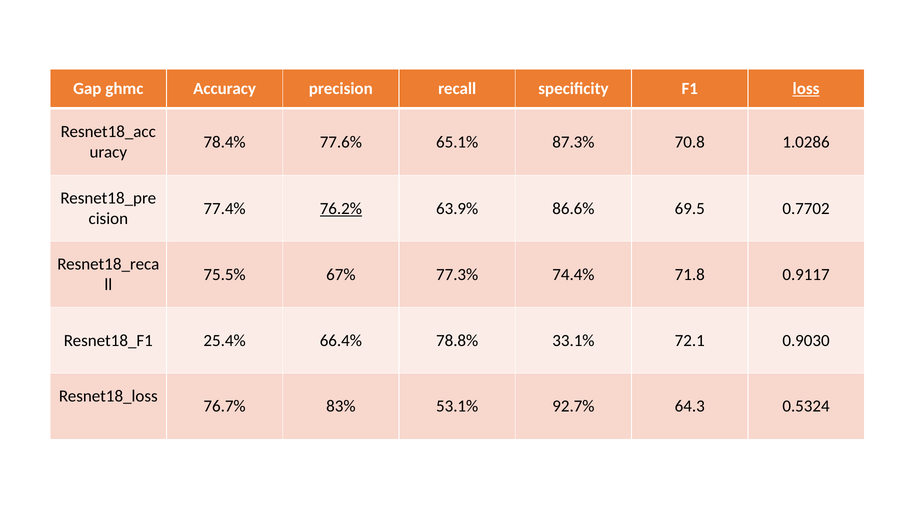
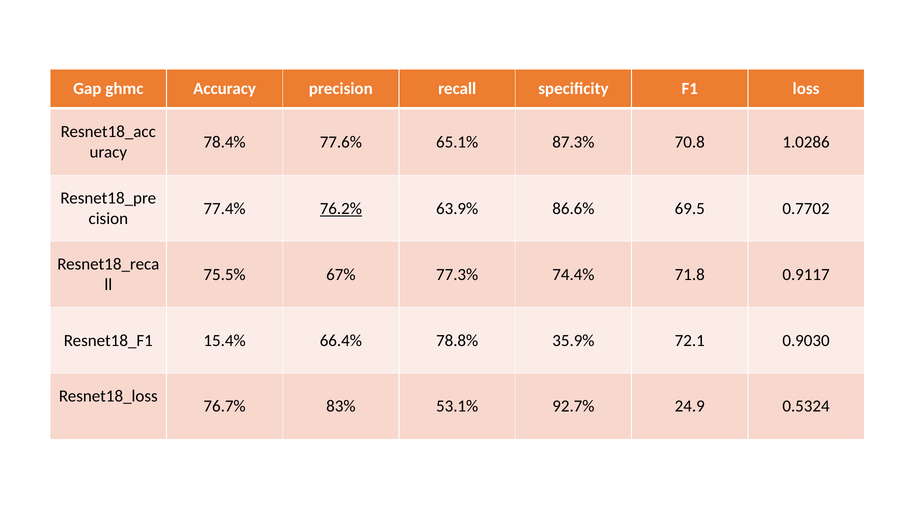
loss underline: present -> none
25.4%: 25.4% -> 15.4%
33.1%: 33.1% -> 35.9%
64.3: 64.3 -> 24.9
